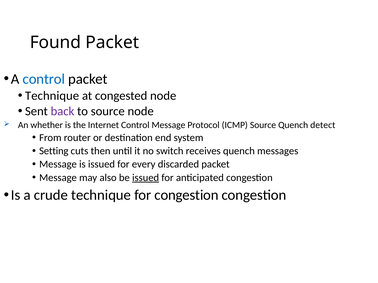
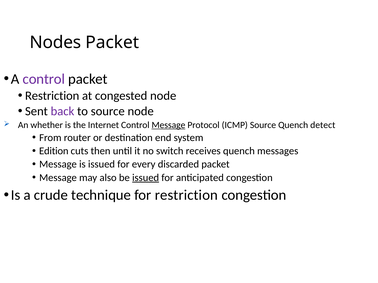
Found: Found -> Nodes
control at (44, 79) colour: blue -> purple
Technique at (52, 96): Technique -> Restriction
Message at (168, 125) underline: none -> present
Setting: Setting -> Edition
for congestion: congestion -> restriction
